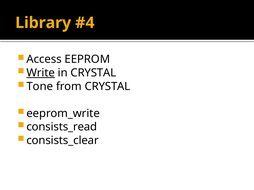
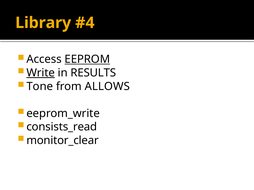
EEPROM underline: none -> present
in CRYSTAL: CRYSTAL -> RESULTS
from CRYSTAL: CRYSTAL -> ALLOWS
consists_clear: consists_clear -> monitor_clear
